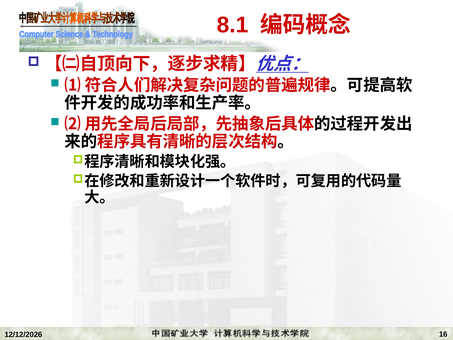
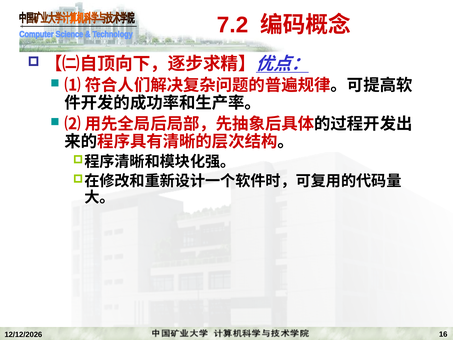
8.1: 8.1 -> 7.2
